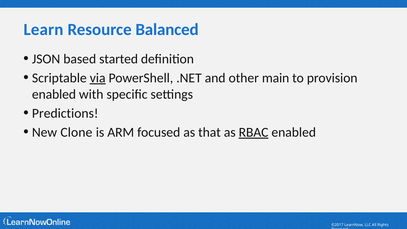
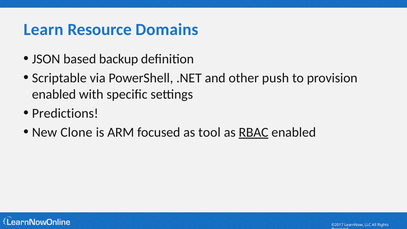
Balanced: Balanced -> Domains
started: started -> backup
via underline: present -> none
main: main -> push
that: that -> tool
